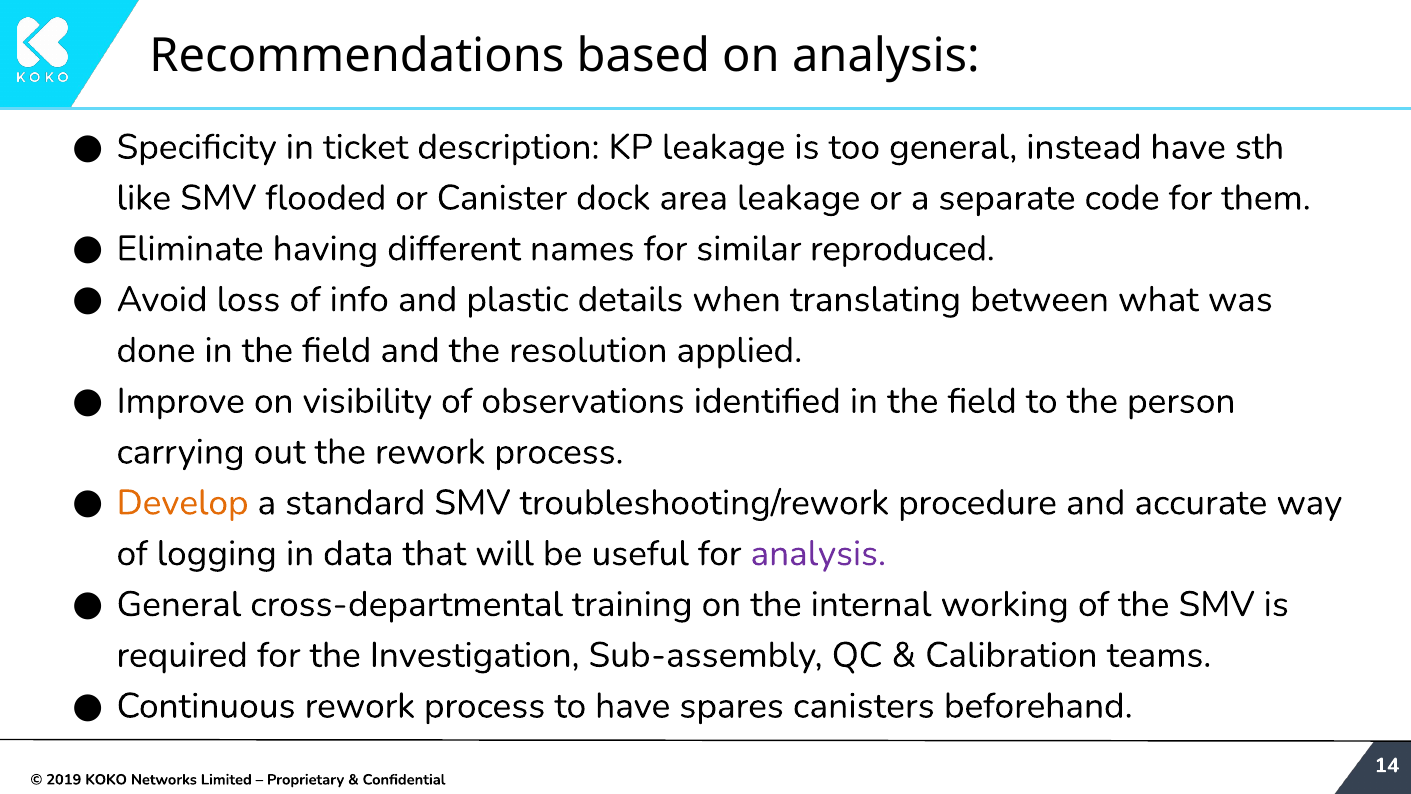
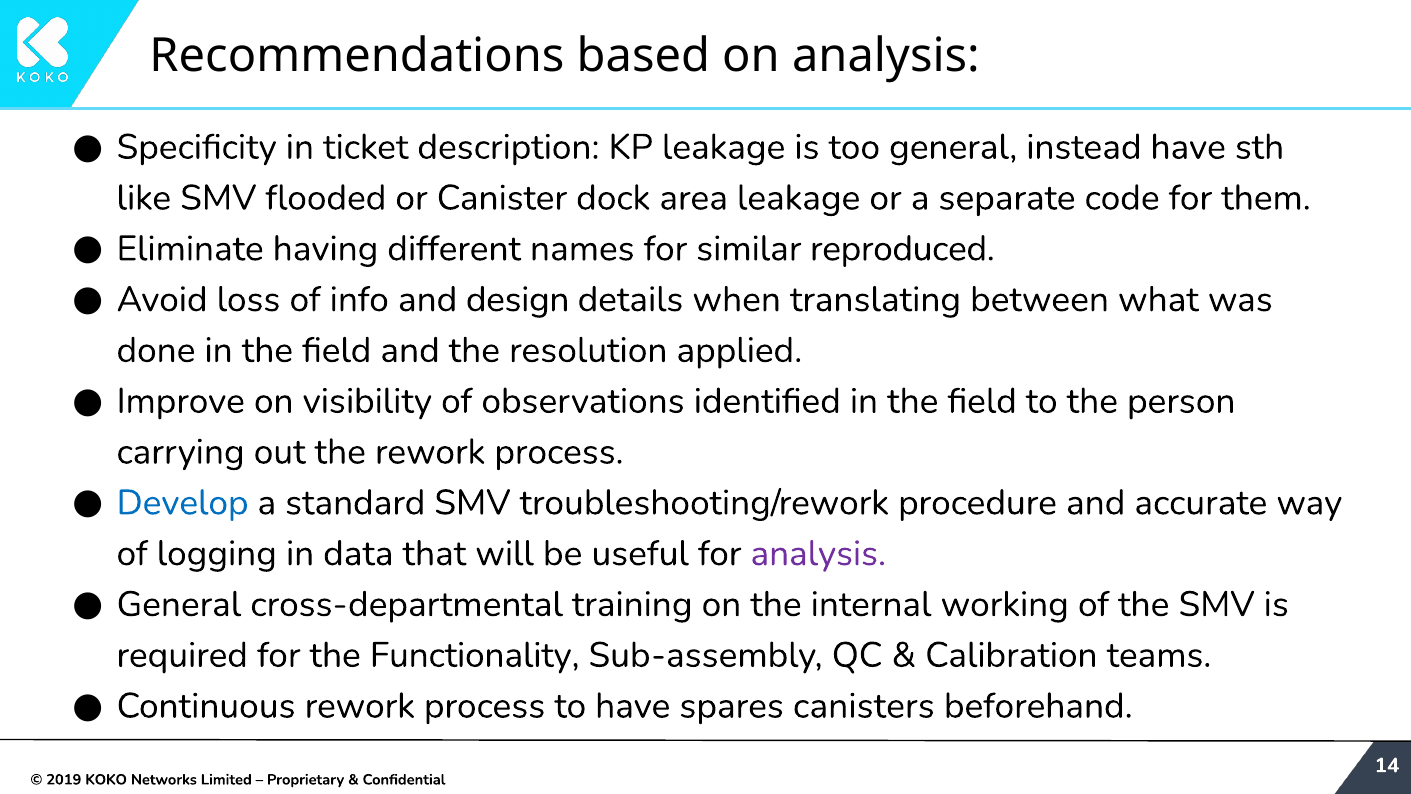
plastic: plastic -> design
Develop colour: orange -> blue
Investigation: Investigation -> Functionality
